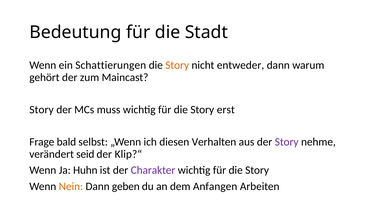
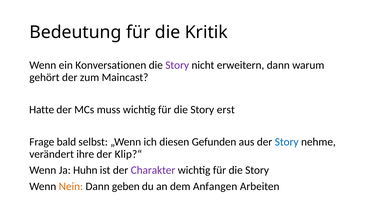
Stadt: Stadt -> Kritik
Schattierungen: Schattierungen -> Konversationen
Story at (177, 65) colour: orange -> purple
entweder: entweder -> erweitern
Story at (42, 109): Story -> Hatte
Verhalten: Verhalten -> Gefunden
Story at (287, 142) colour: purple -> blue
seid: seid -> ihre
